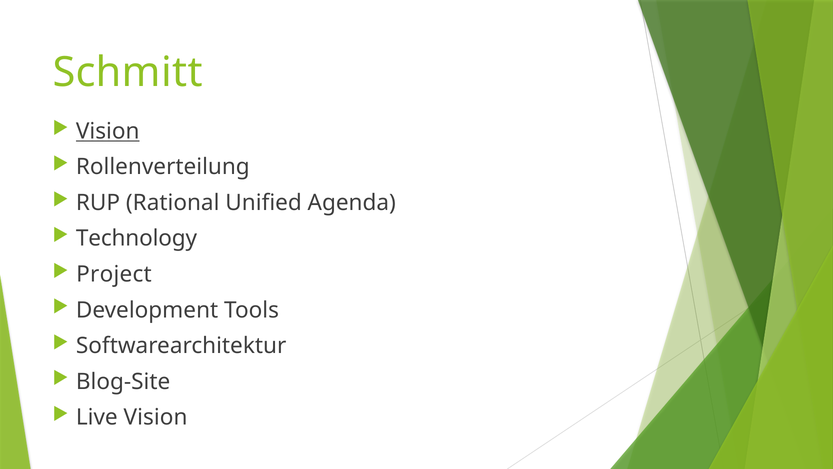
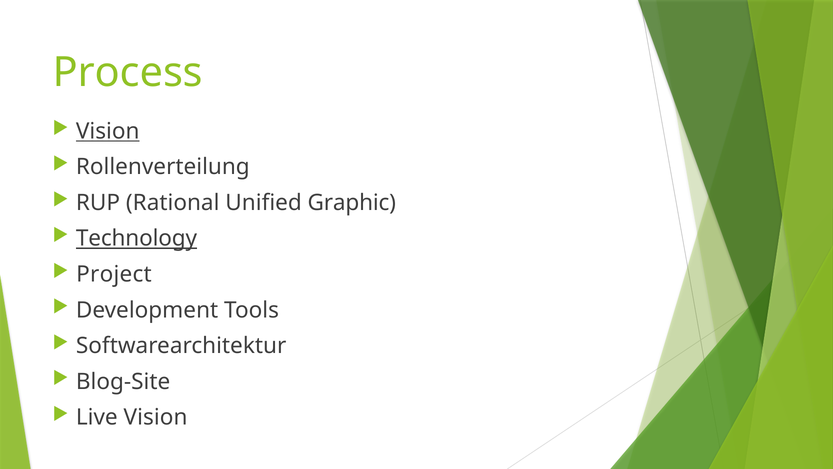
Schmitt: Schmitt -> Process
Agenda: Agenda -> Graphic
Technology underline: none -> present
